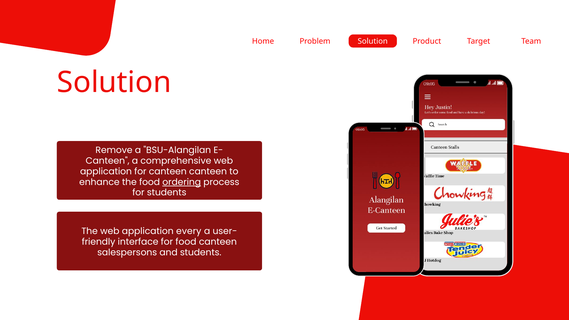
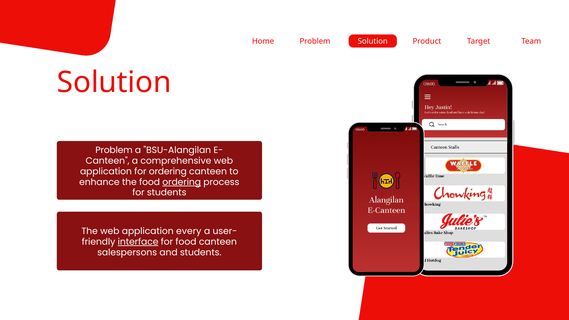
Remove at (114, 150): Remove -> Problem
for canteen: canteen -> ordering
interface underline: none -> present
